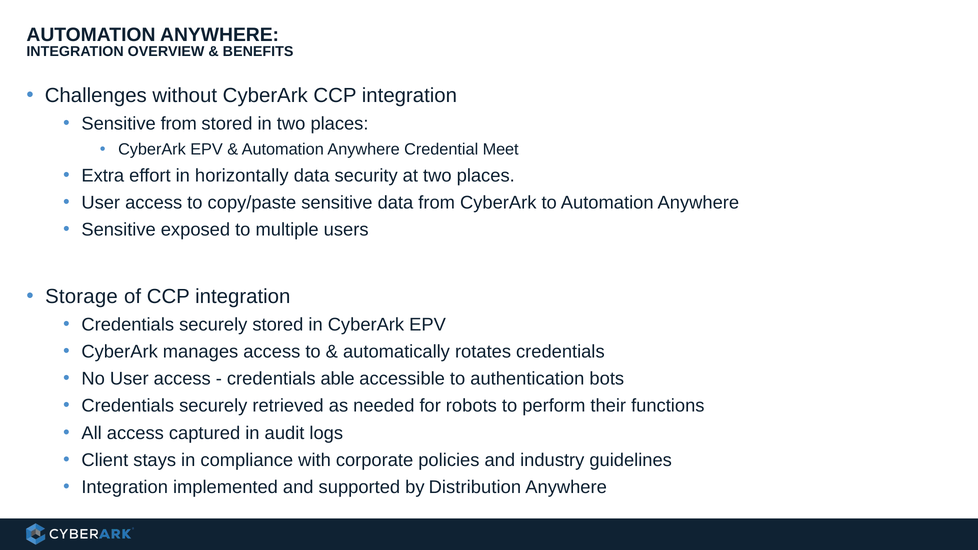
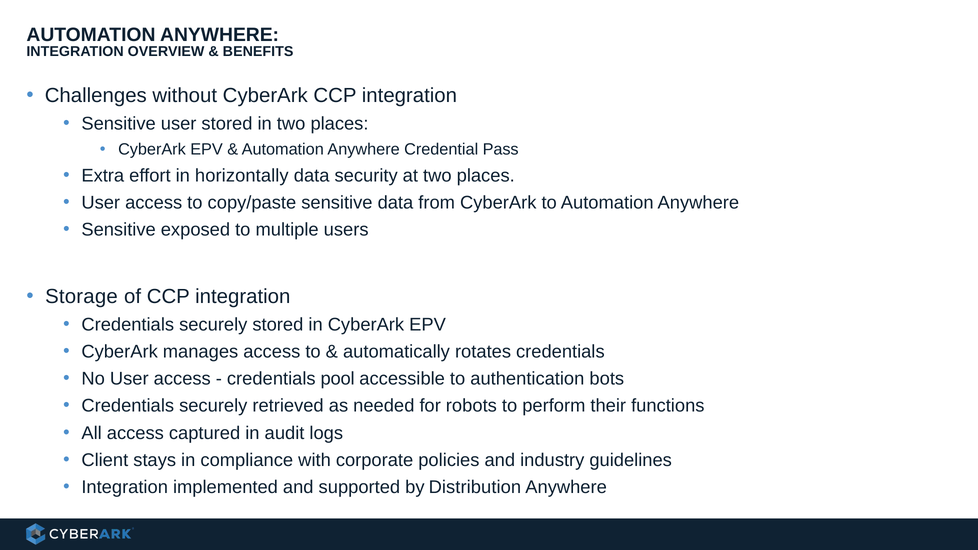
Sensitive from: from -> user
Meet: Meet -> Pass
able: able -> pool
